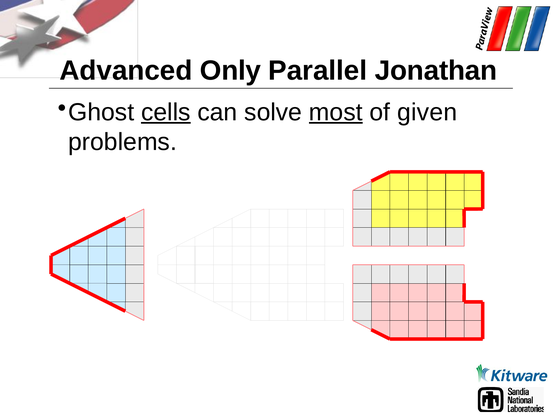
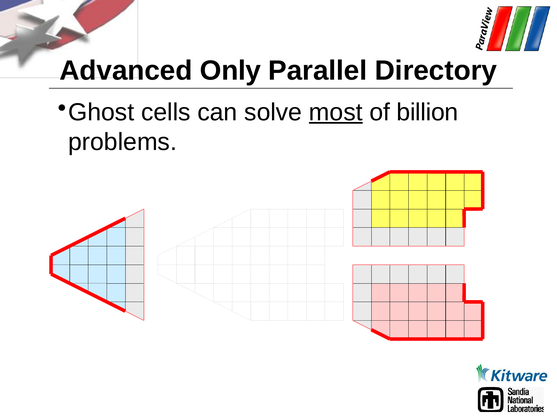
Jonathan: Jonathan -> Directory
cells underline: present -> none
given: given -> billion
